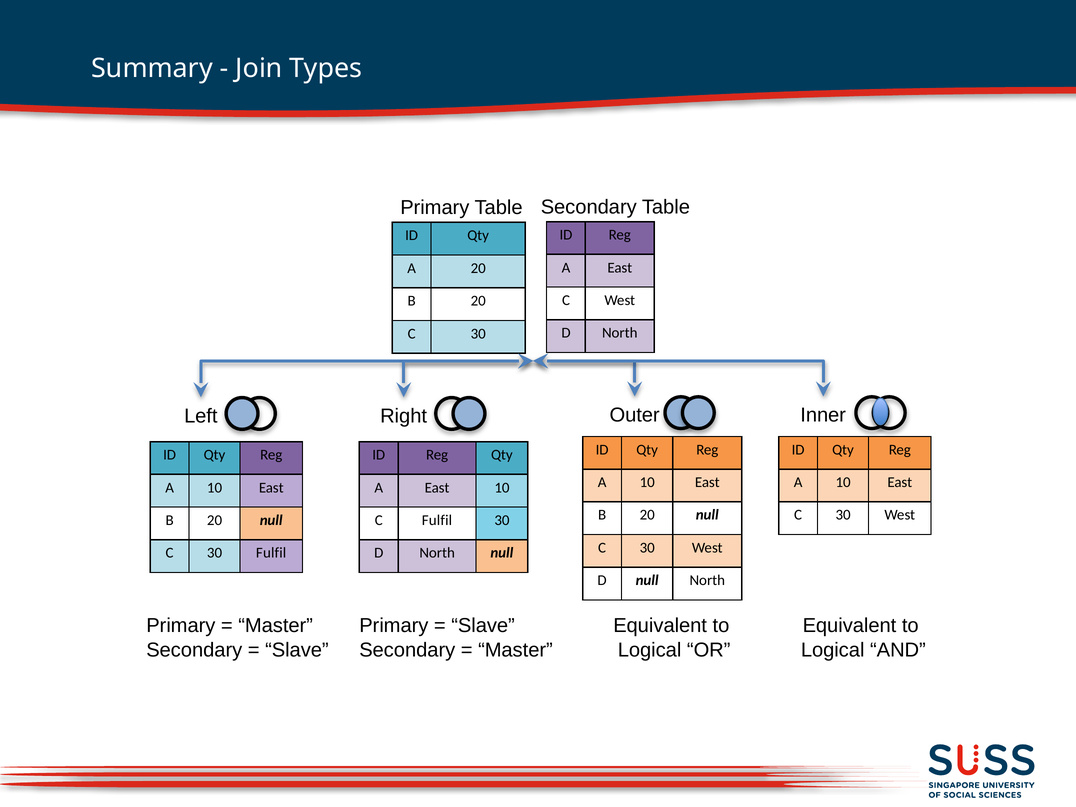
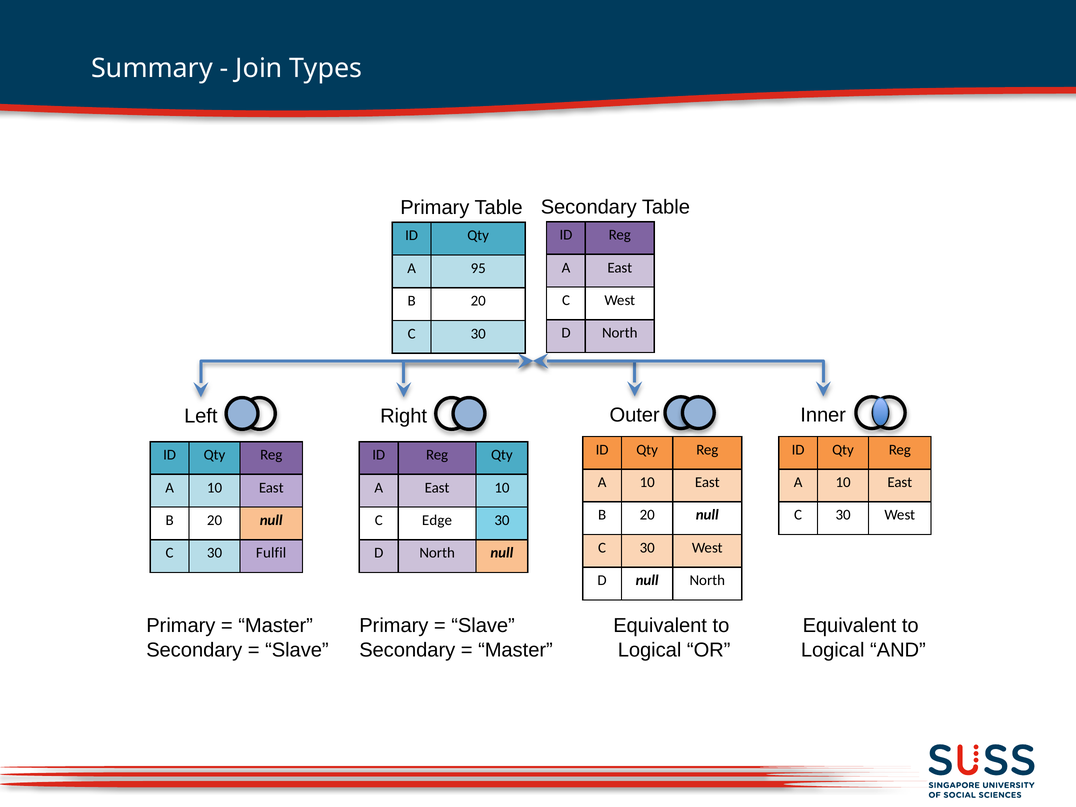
A 20: 20 -> 95
C Fulfil: Fulfil -> Edge
